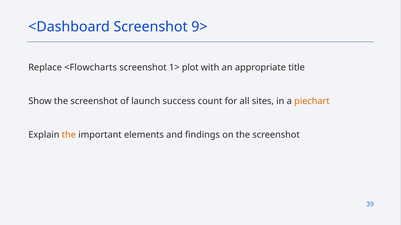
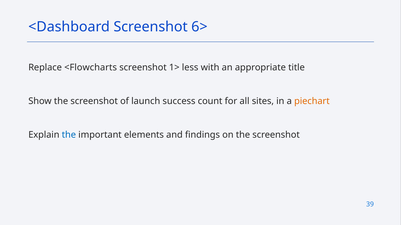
9>: 9> -> 6>
plot: plot -> less
the at (69, 135) colour: orange -> blue
